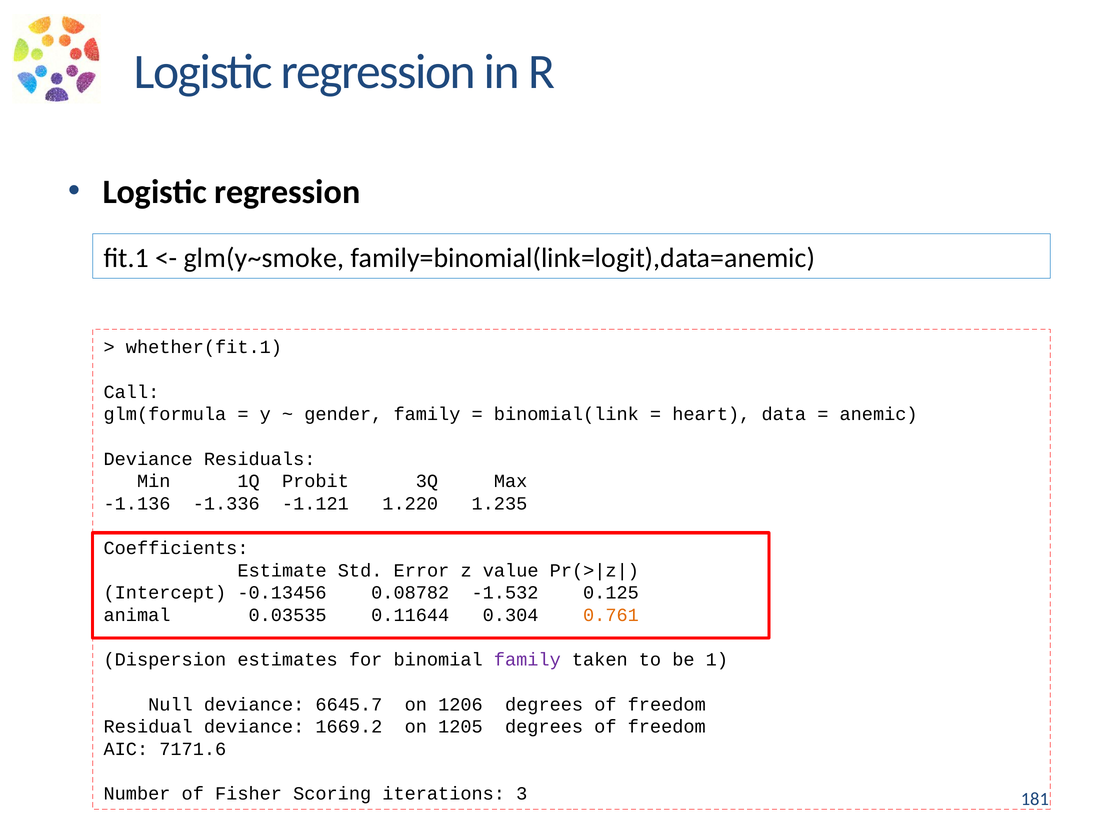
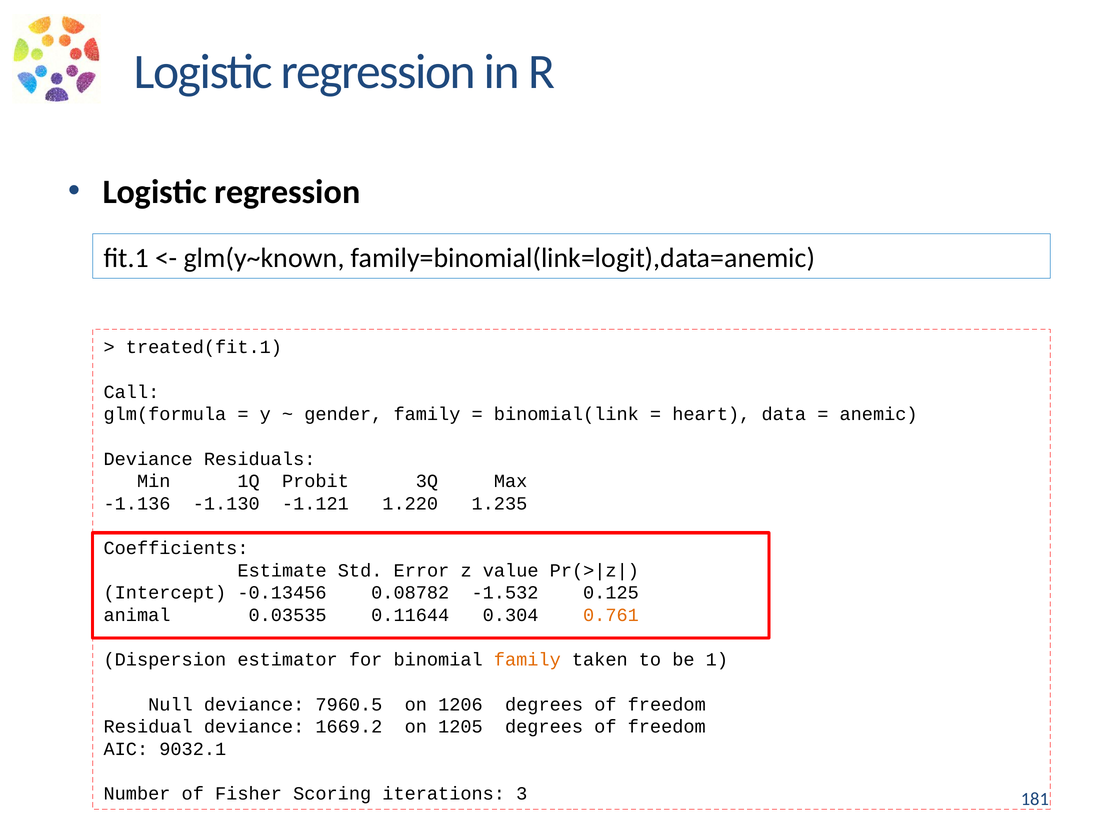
glm(y~smoke: glm(y~smoke -> glm(y~known
whether(fit.1: whether(fit.1 -> treated(fit.1
-1.336: -1.336 -> -1.130
estimates: estimates -> estimator
family at (527, 660) colour: purple -> orange
6645.7: 6645.7 -> 7960.5
7171.6: 7171.6 -> 9032.1
